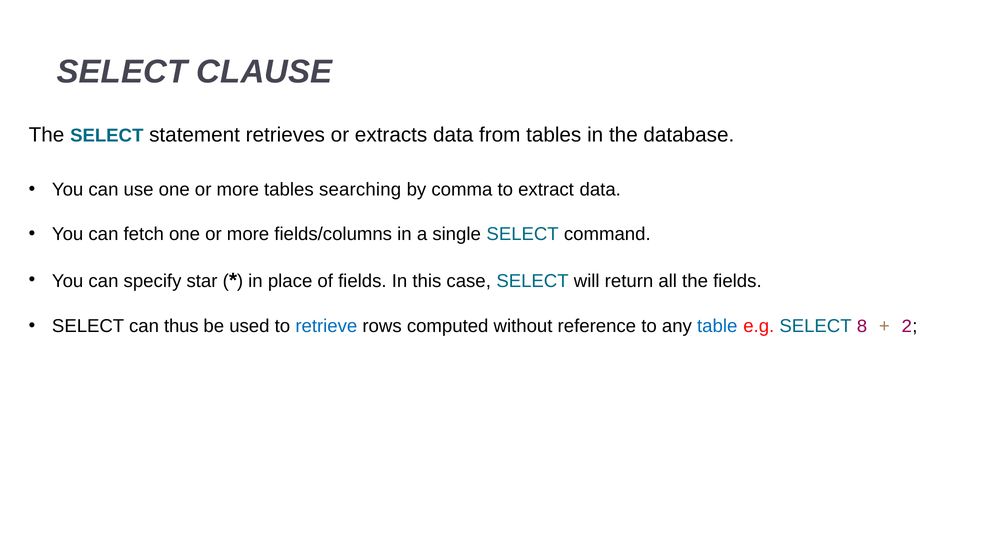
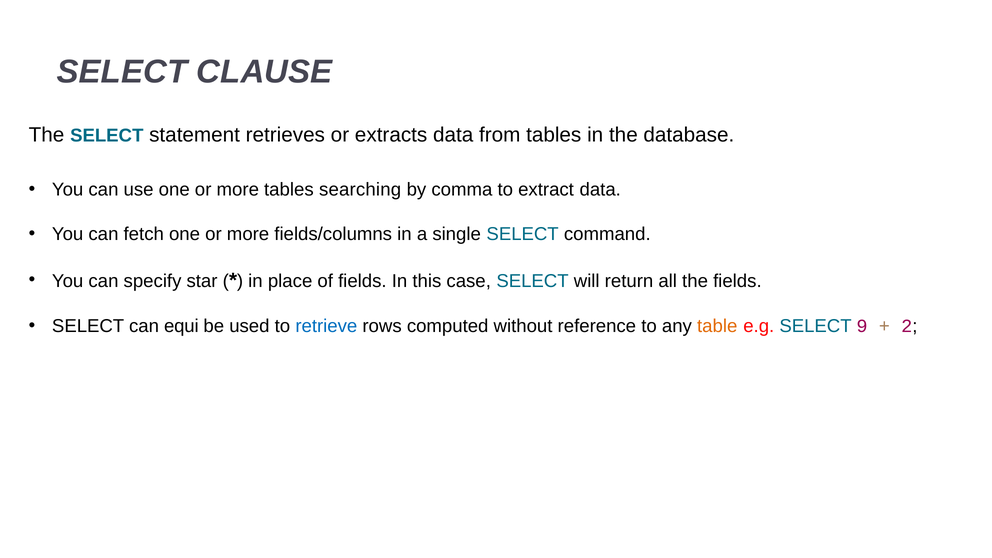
thus: thus -> equi
table colour: blue -> orange
8: 8 -> 9
